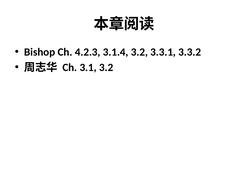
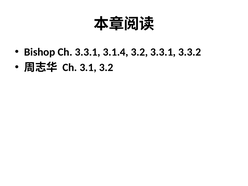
Ch 4.2.3: 4.2.3 -> 3.3.1
